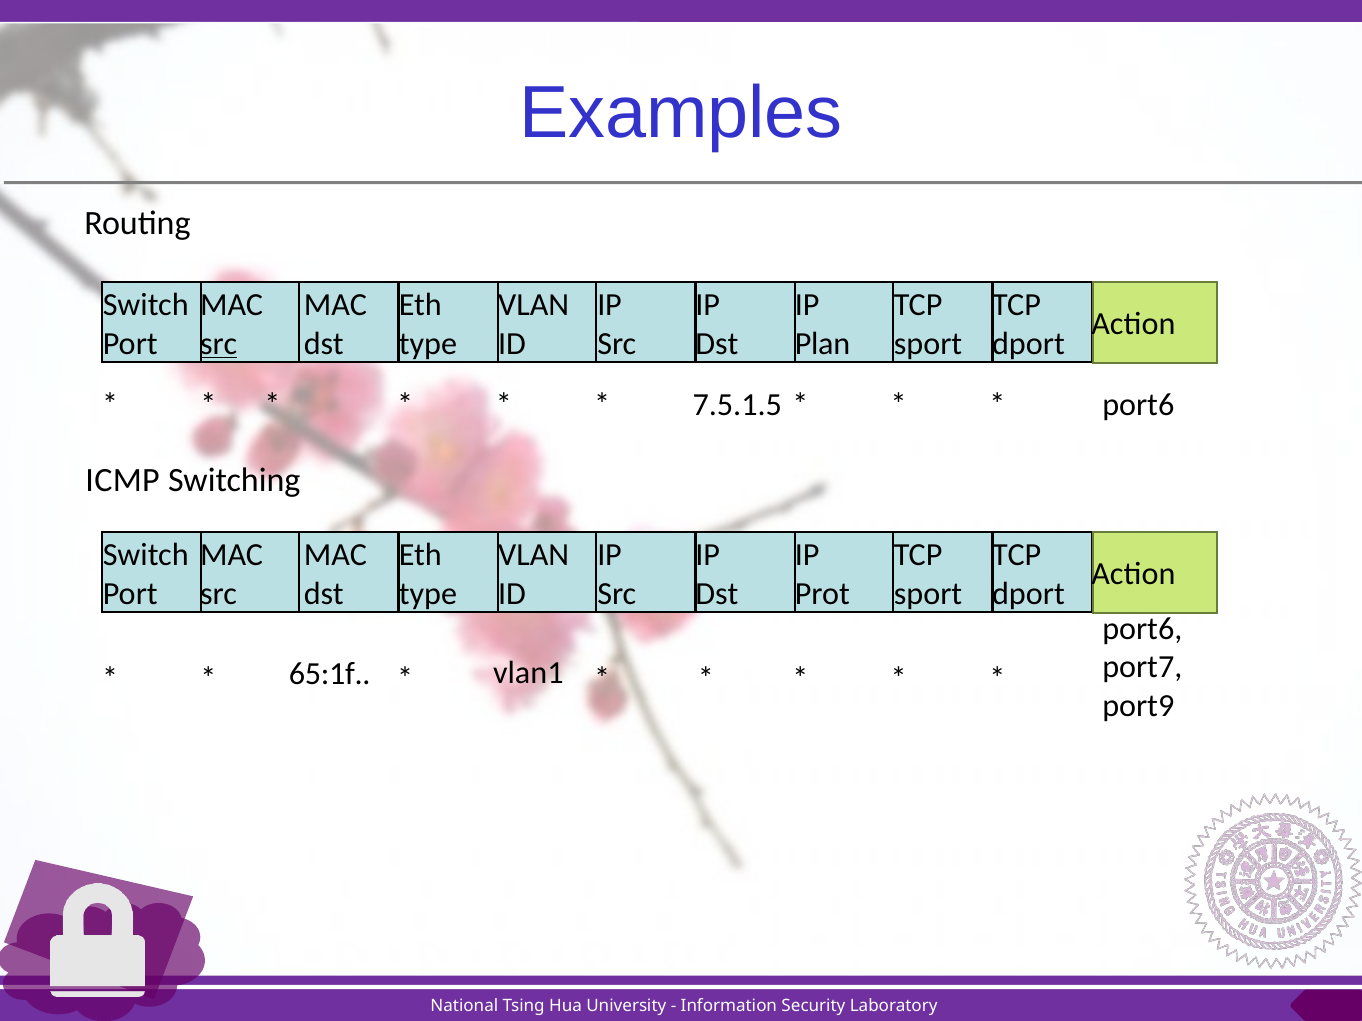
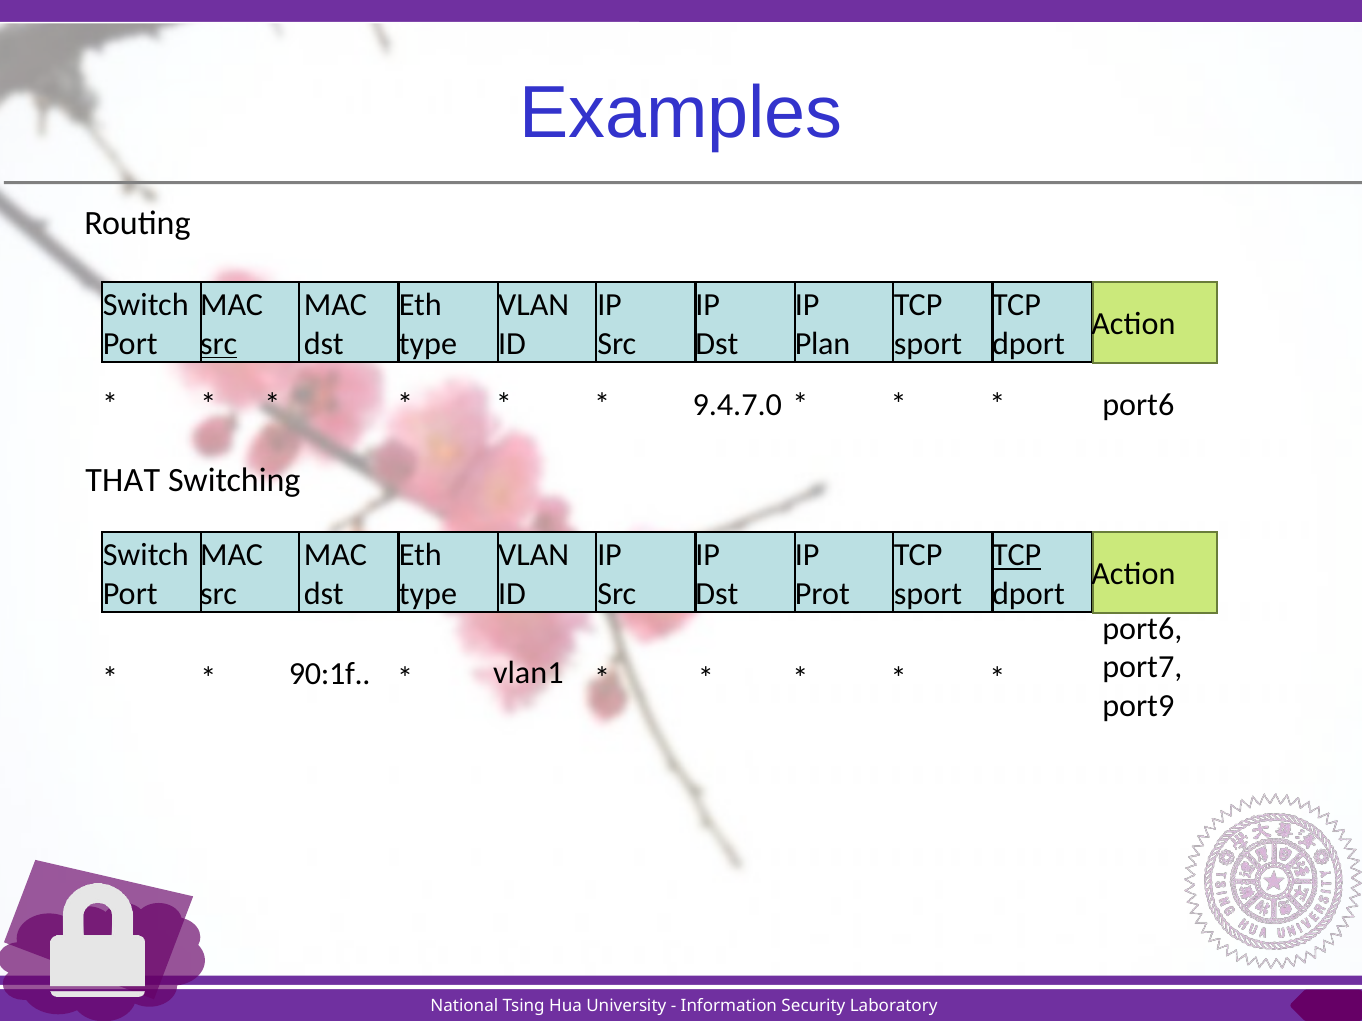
7.5.1.5: 7.5.1.5 -> 9.4.7.0
ICMP: ICMP -> THAT
TCP at (1017, 555) underline: none -> present
65:1f: 65:1f -> 90:1f
